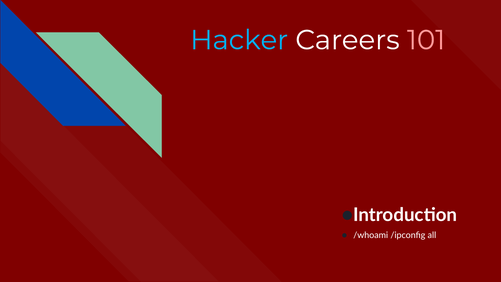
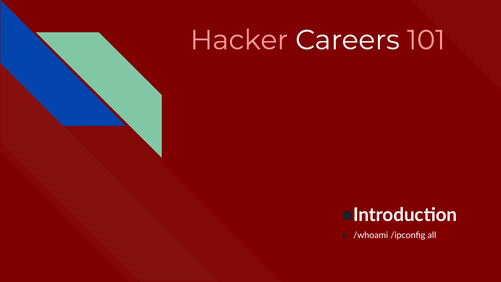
Hacker colour: light blue -> pink
